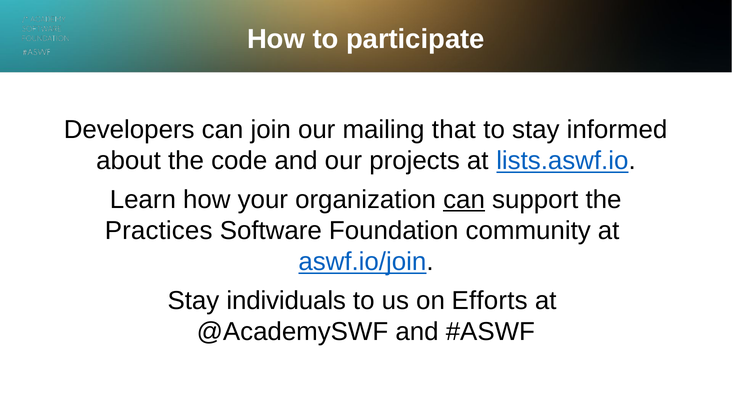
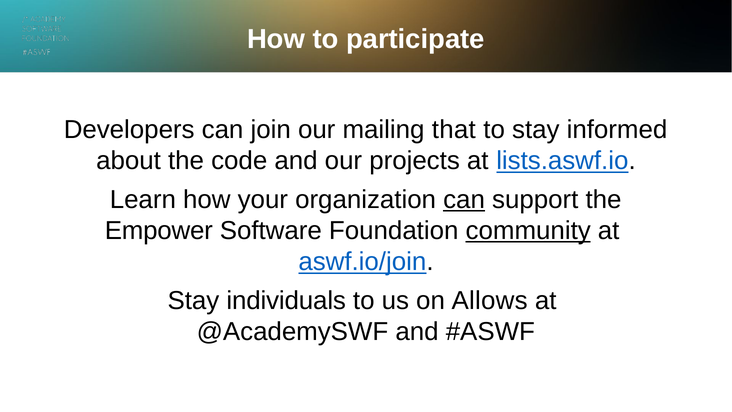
Practices: Practices -> Empower
community underline: none -> present
Efforts: Efforts -> Allows
